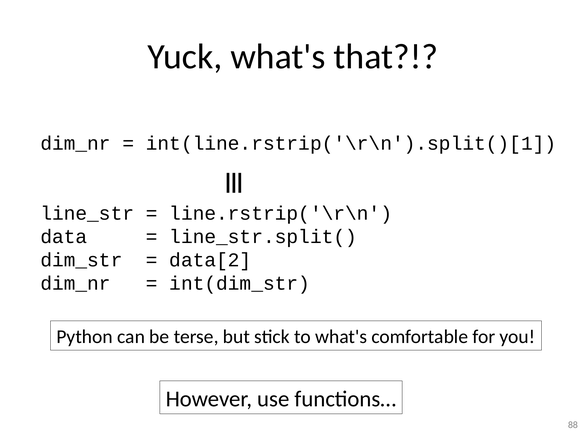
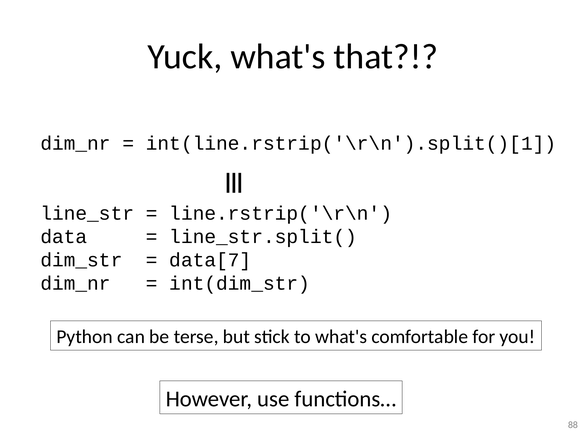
data[2: data[2 -> data[7
